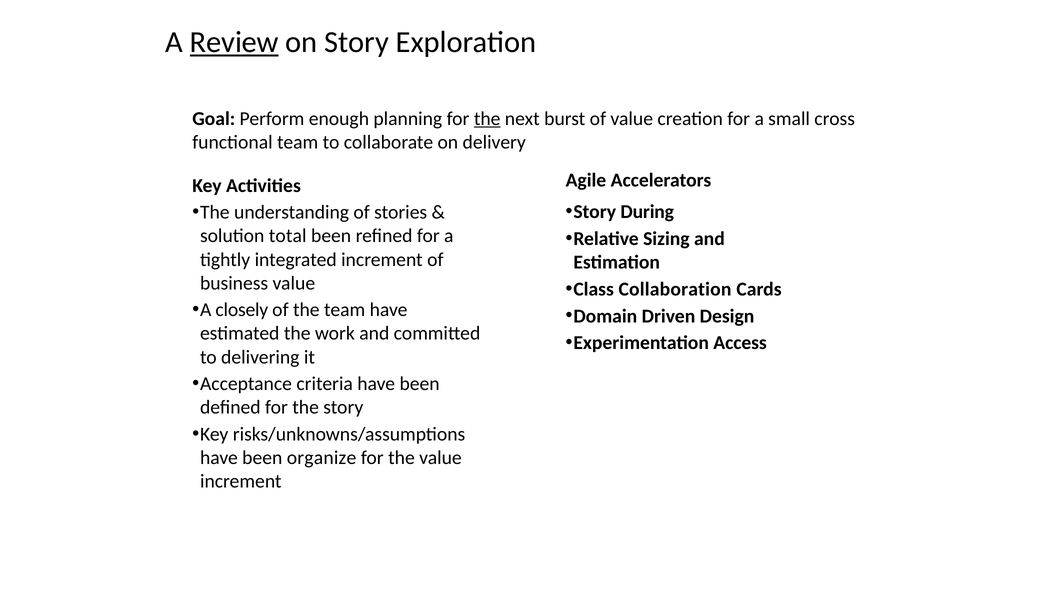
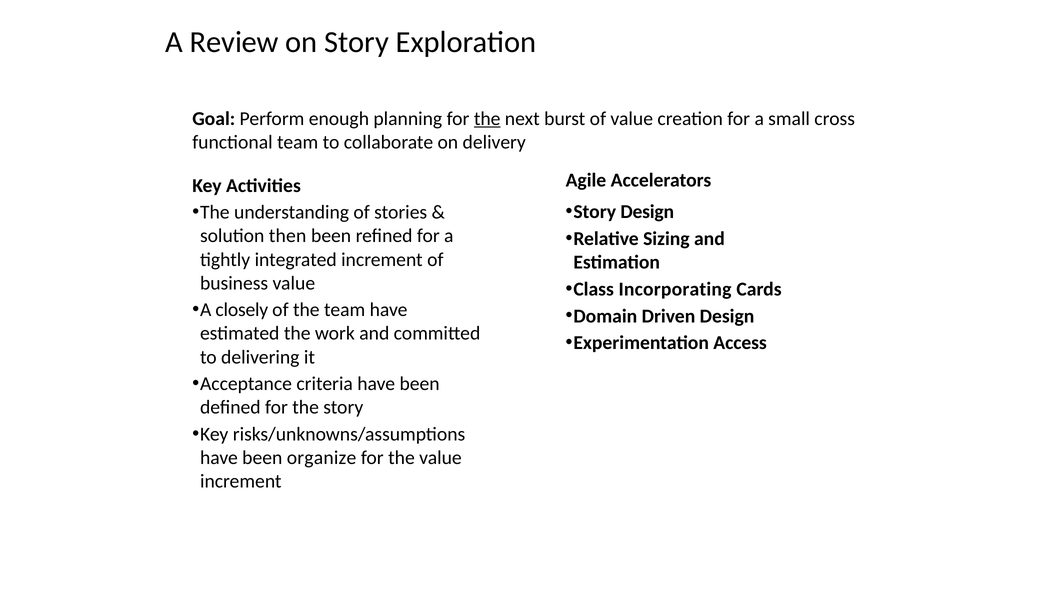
Review underline: present -> none
Story During: During -> Design
total: total -> then
Collaboration: Collaboration -> Incorporating
